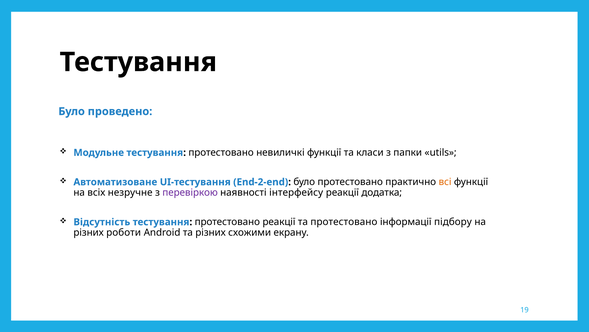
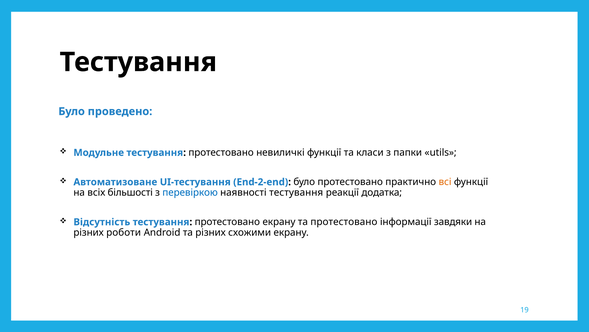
незручне: незручне -> більшості
перевіркою colour: purple -> blue
наявності інтерфейсу: інтерфейсу -> тестування
протестовано реакції: реакції -> екрану
підбору: підбору -> завдяки
